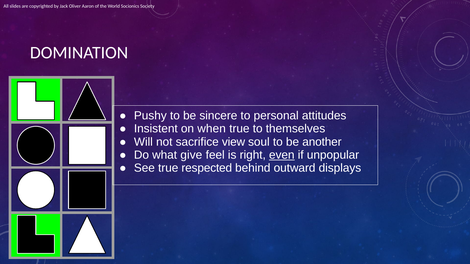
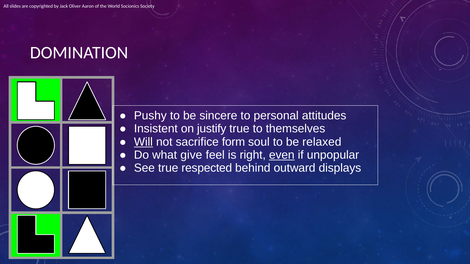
when: when -> justify
Will underline: none -> present
view: view -> form
another: another -> relaxed
